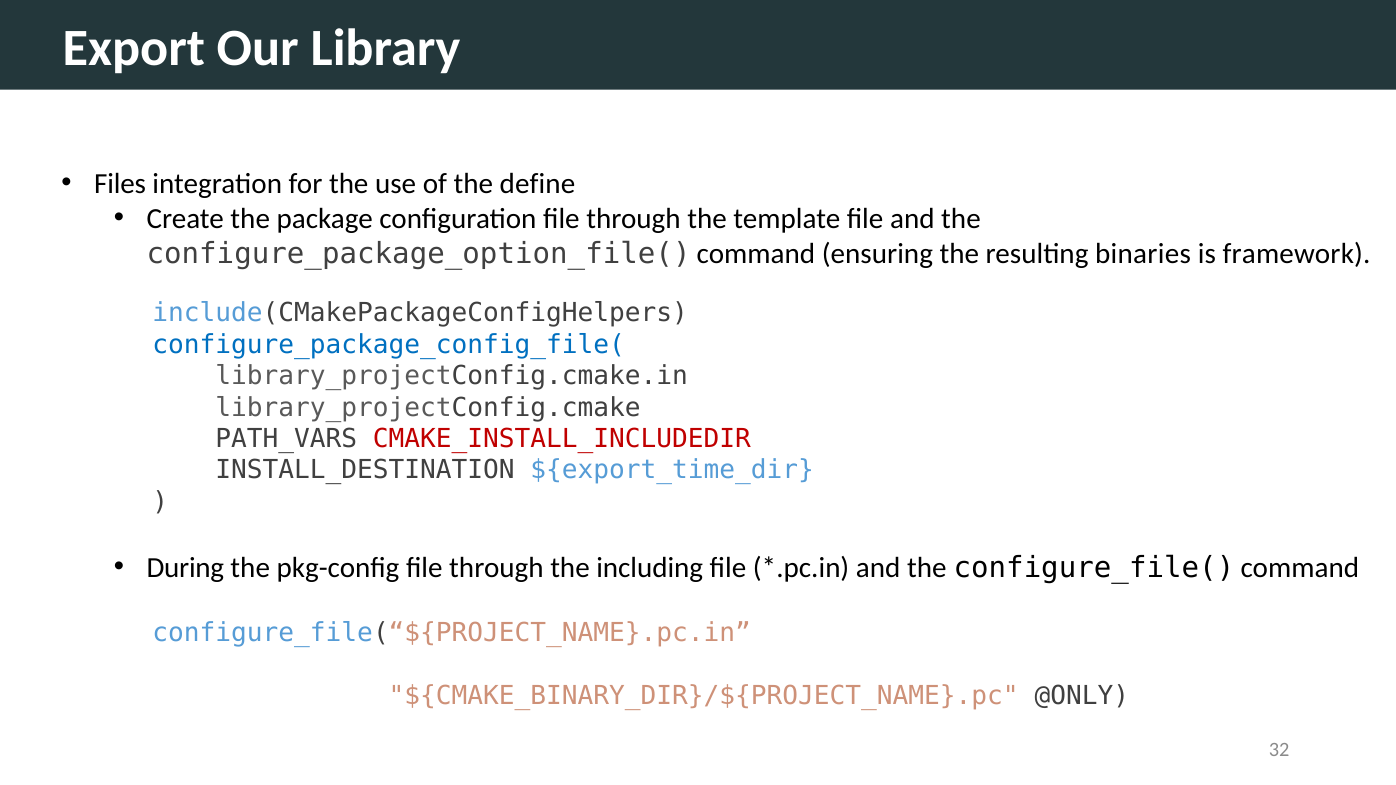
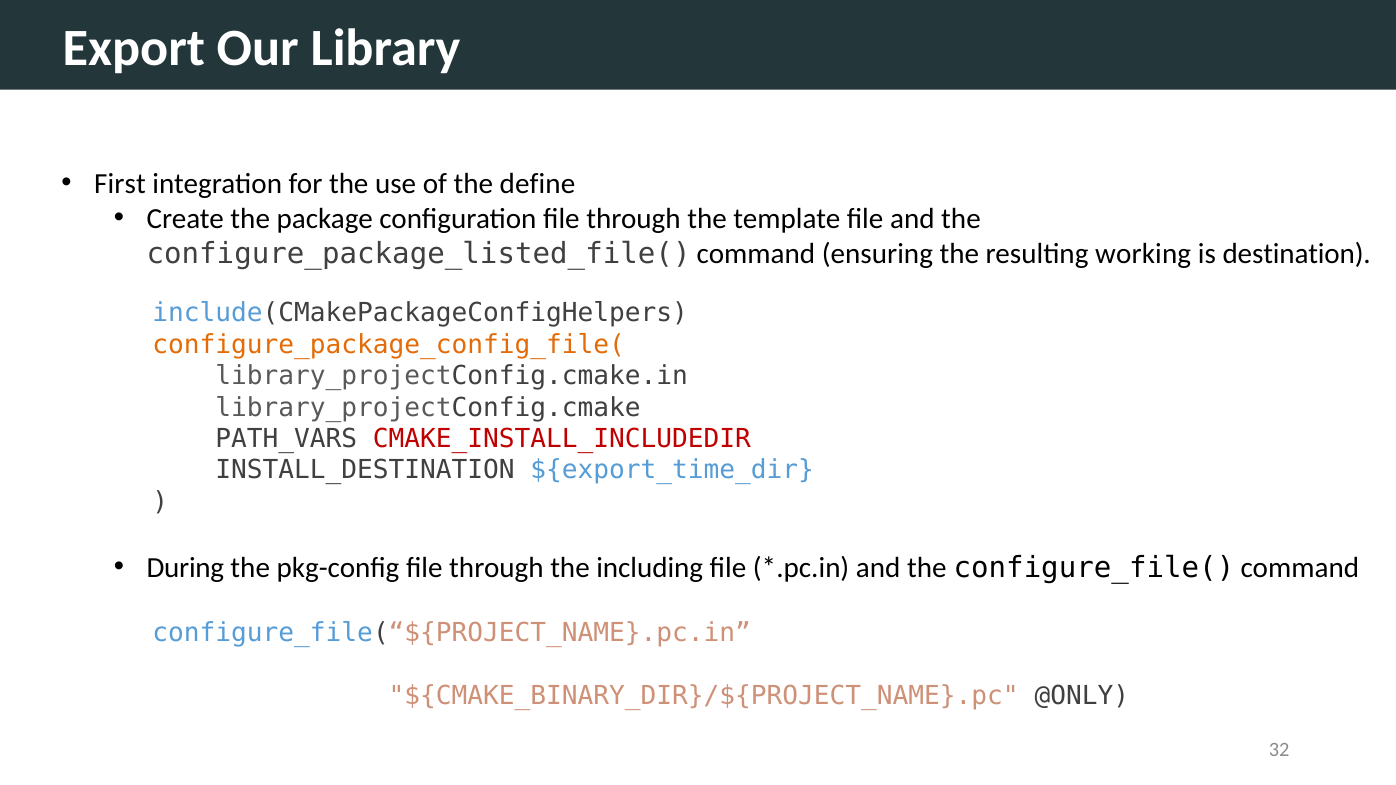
Files: Files -> First
configure_package_option_file(: configure_package_option_file( -> configure_package_listed_file(
binaries: binaries -> working
framework: framework -> destination
configure_package_config_file( colour: blue -> orange
